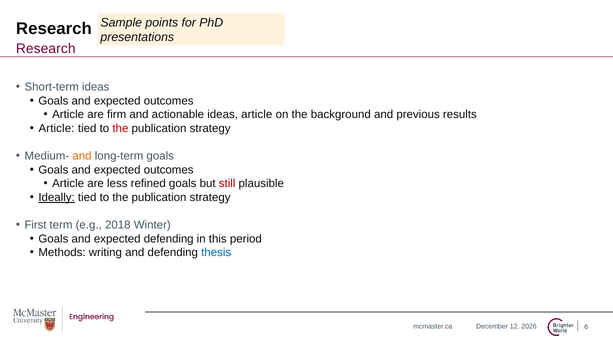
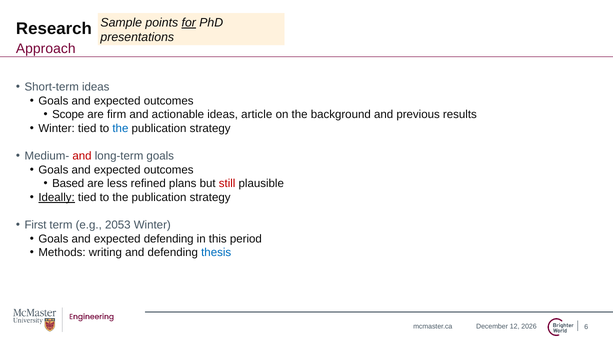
for underline: none -> present
Research at (46, 49): Research -> Approach
Article at (68, 115): Article -> Scope
Article at (57, 128): Article -> Winter
the at (120, 128) colour: red -> blue
and at (82, 156) colour: orange -> red
Article at (68, 184): Article -> Based
refined goals: goals -> plans
2018: 2018 -> 2053
